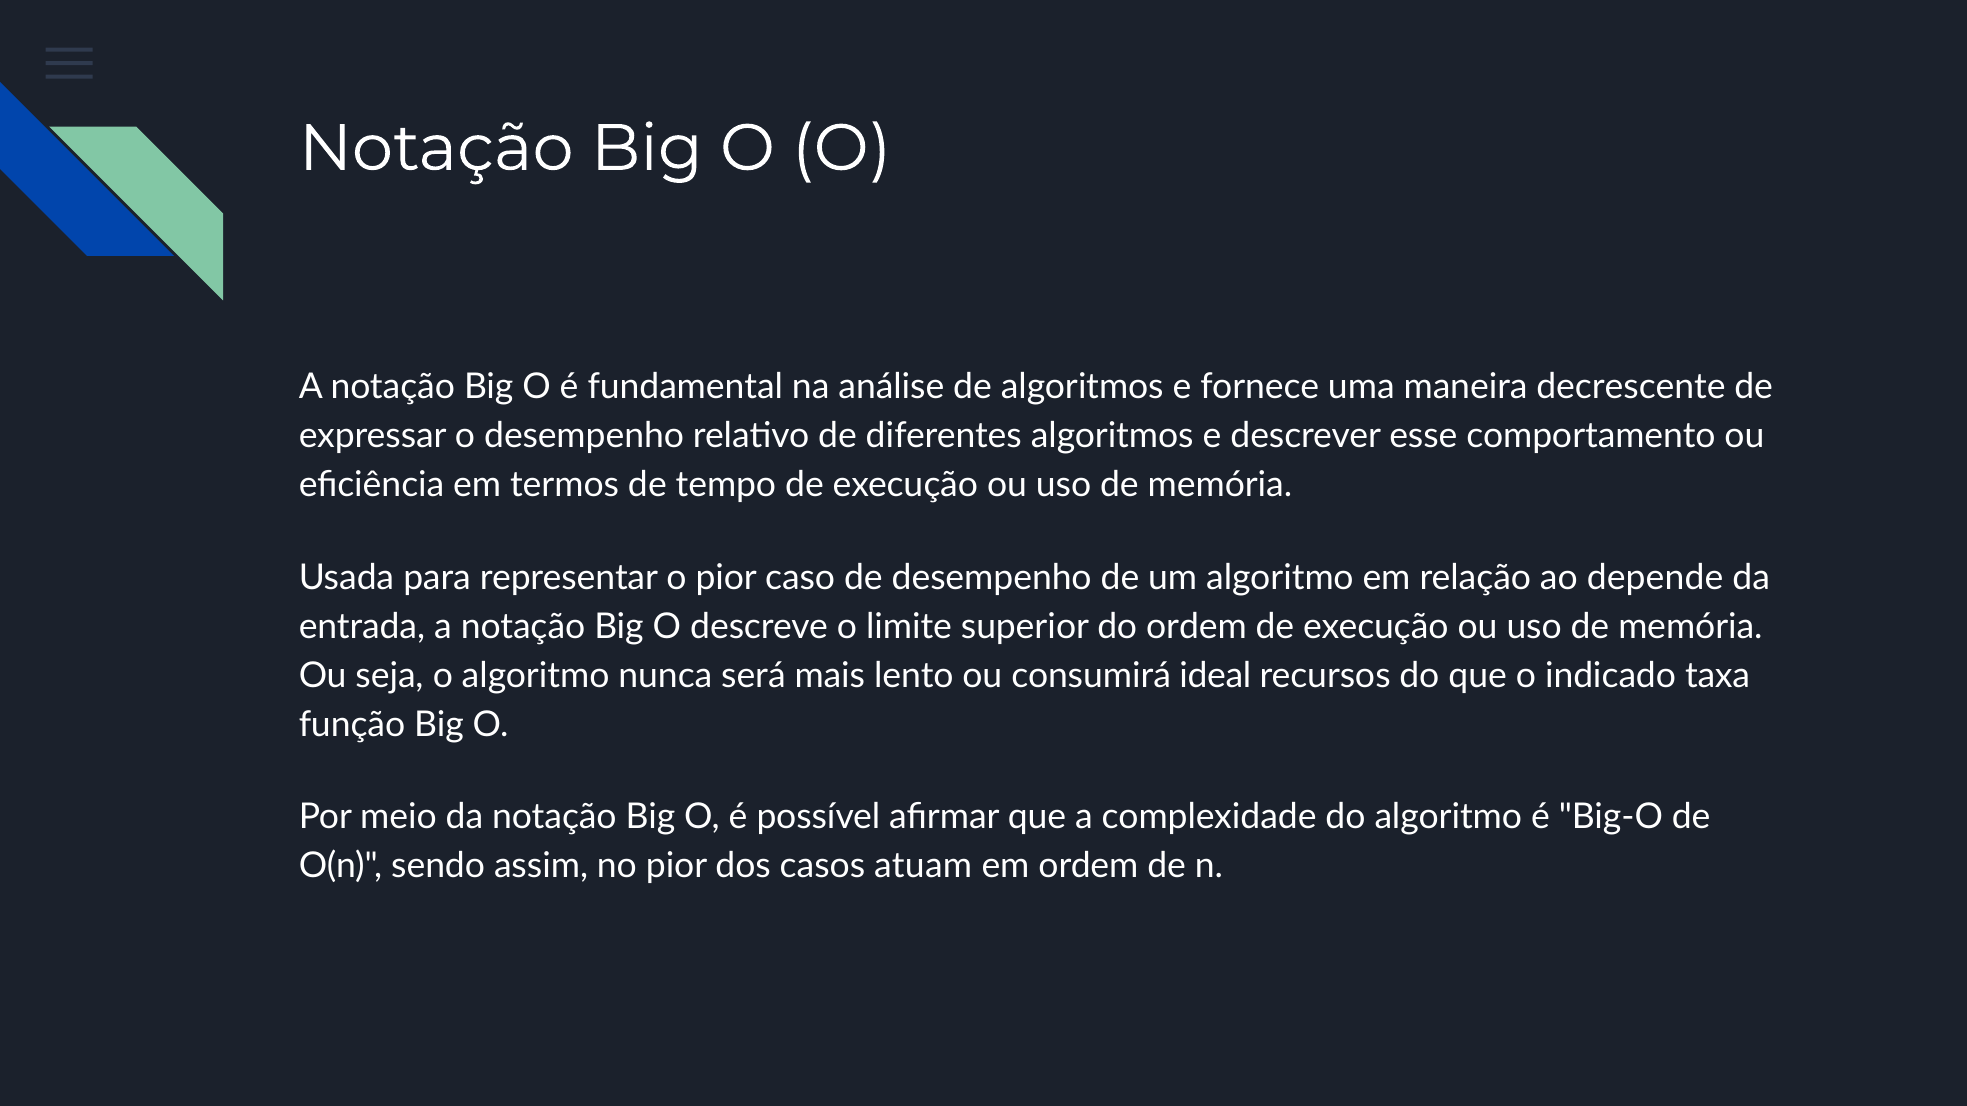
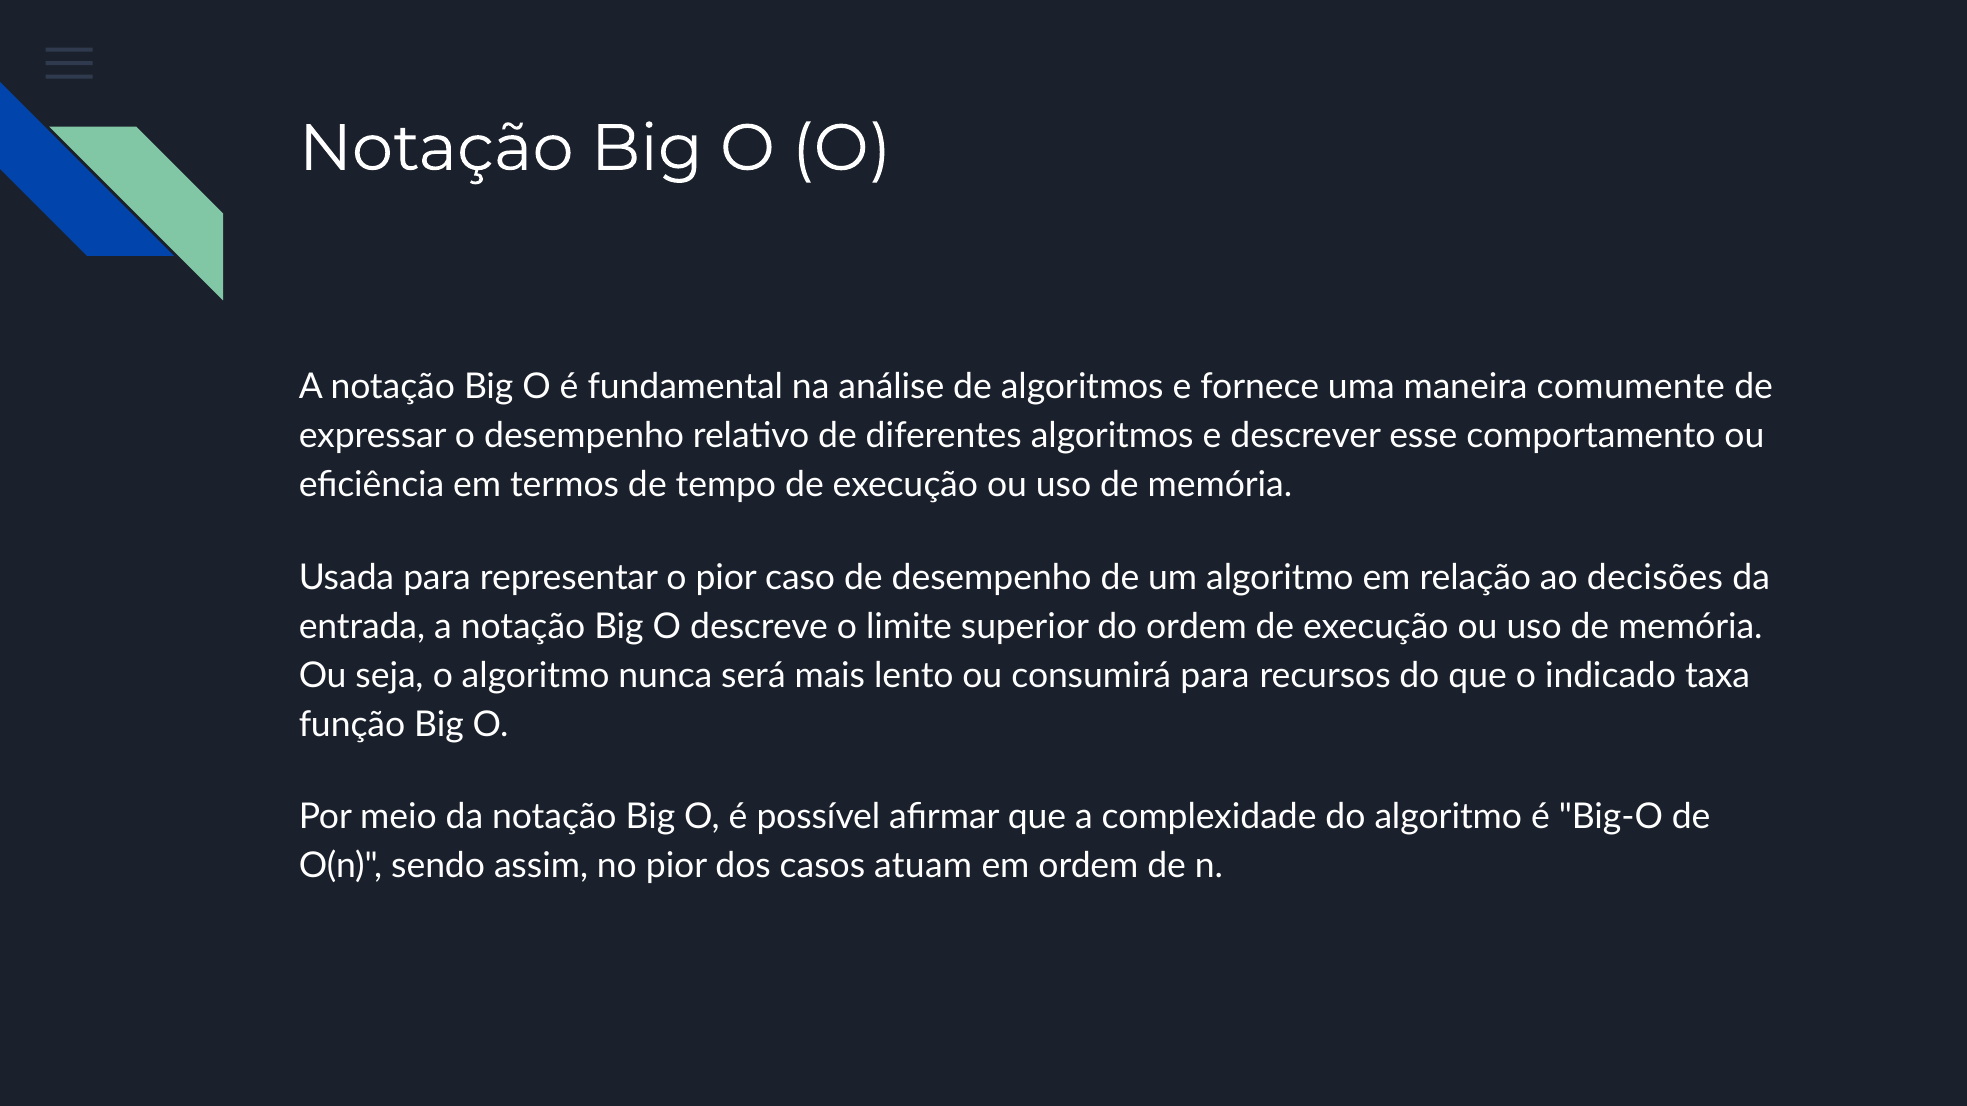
decrescente: decrescente -> comumente
depende: depende -> decisões
consumirá ideal: ideal -> para
